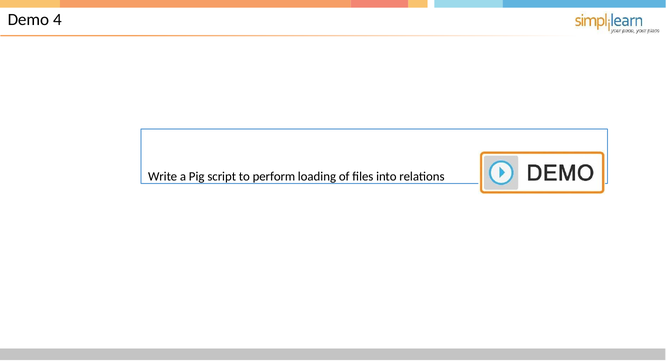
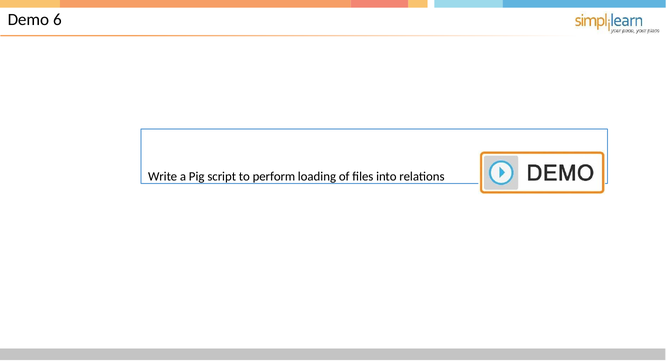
4: 4 -> 6
